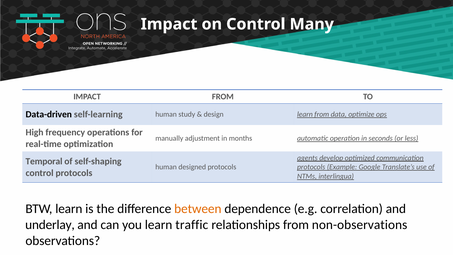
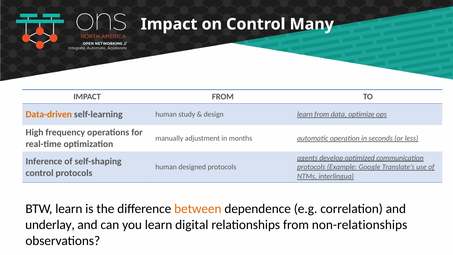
Data-driven colour: black -> orange
Temporal: Temporal -> Inference
traffic: traffic -> digital
non-observations: non-observations -> non-relationships
